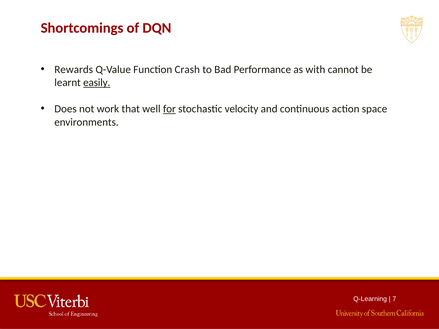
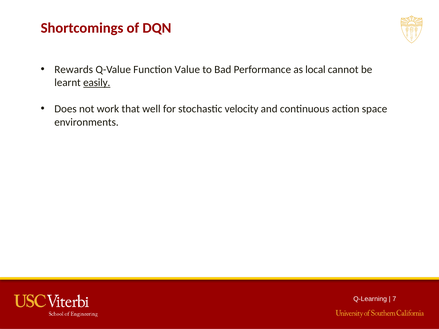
Crash: Crash -> Value
with: with -> local
for underline: present -> none
